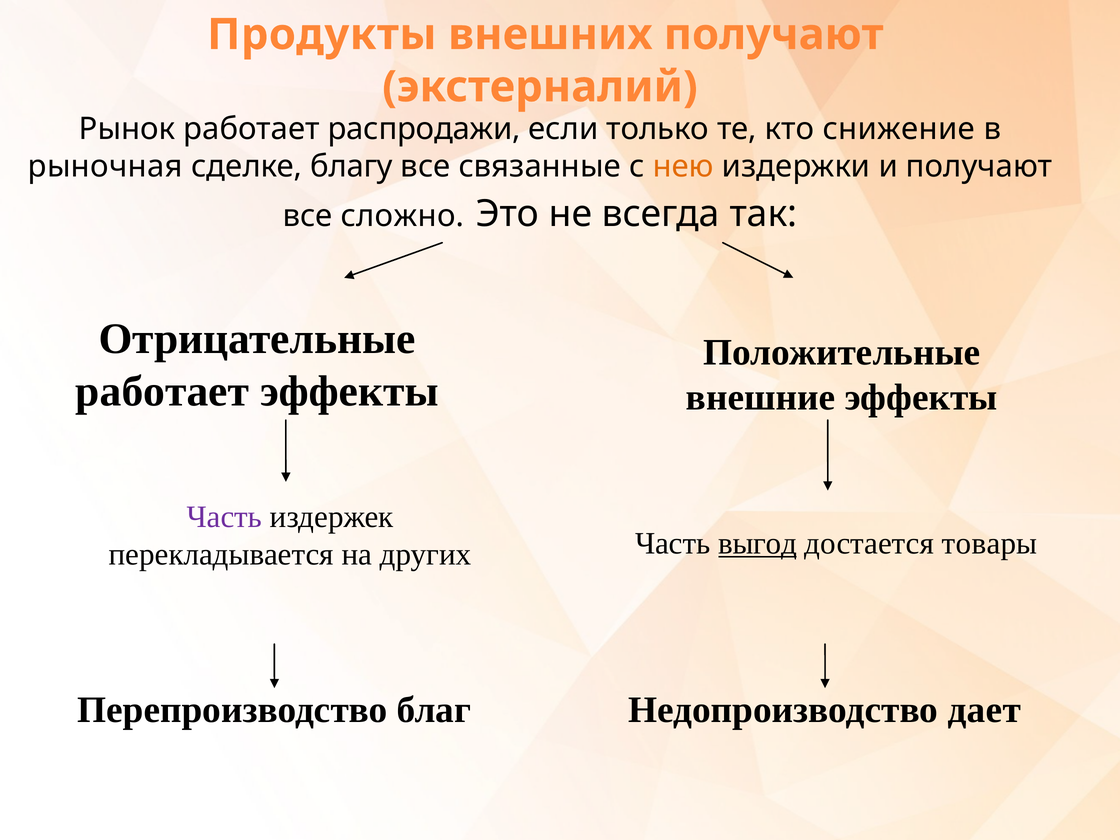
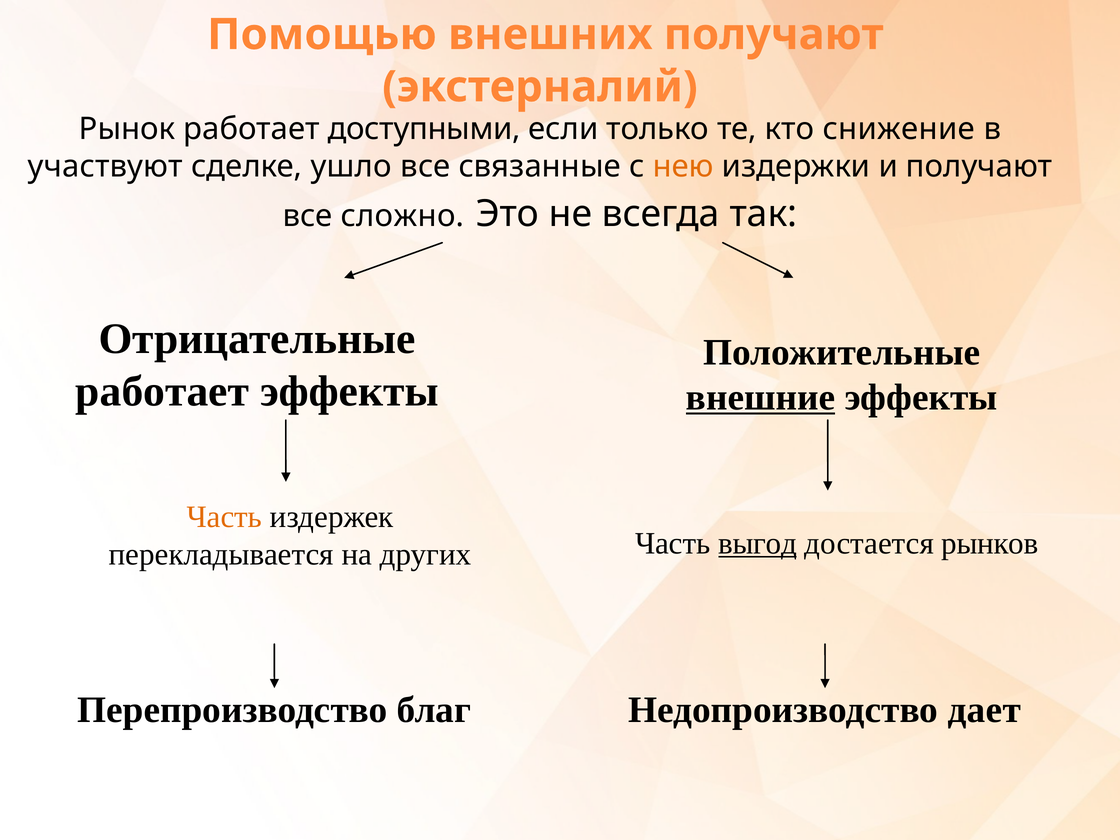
Продукты: Продукты -> Помощью
распродажи: распродажи -> доступными
рыночная: рыночная -> участвуют
благу: благу -> ушло
внешние underline: none -> present
Часть at (224, 517) colour: purple -> orange
товары: товары -> рынков
